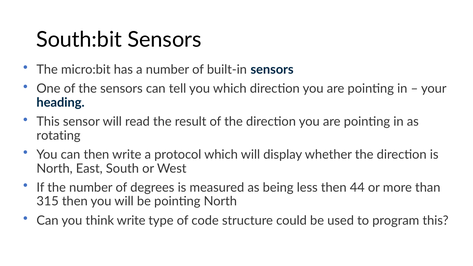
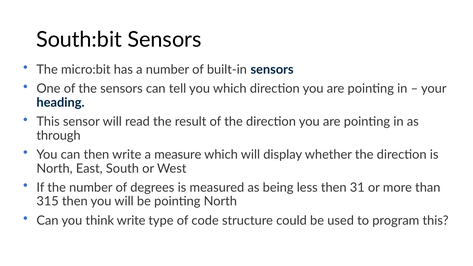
rotating: rotating -> through
protocol: protocol -> measure
44: 44 -> 31
